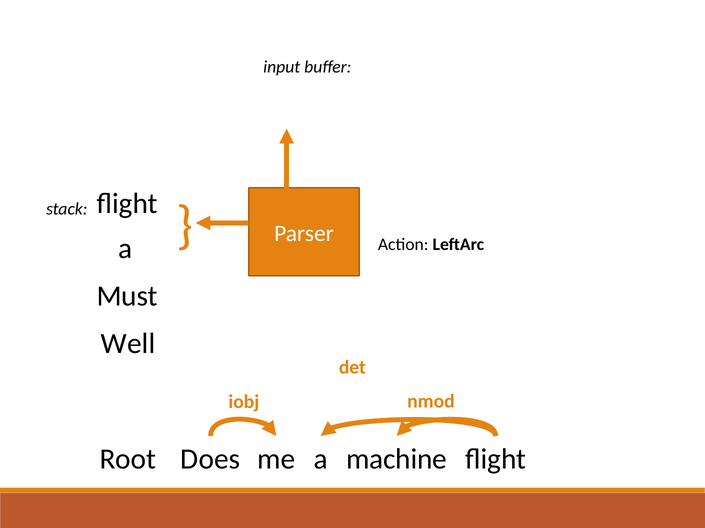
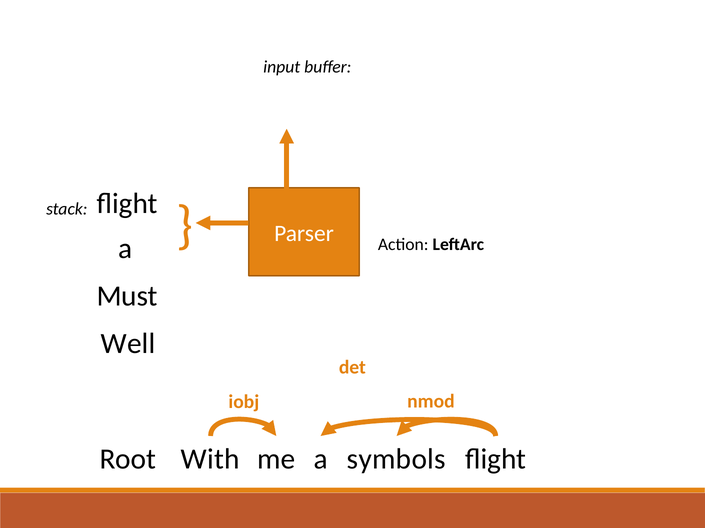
Does: Does -> With
machine: machine -> symbols
